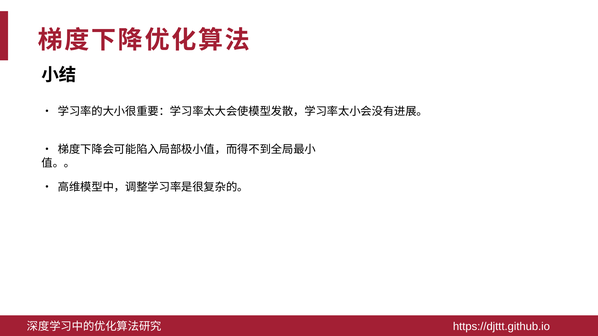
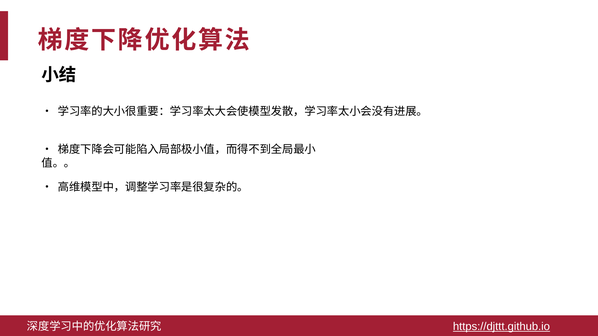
https://djttt.github.io underline: none -> present
